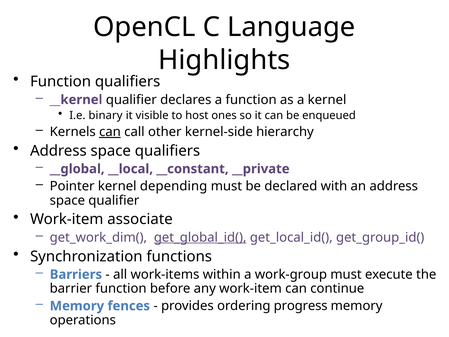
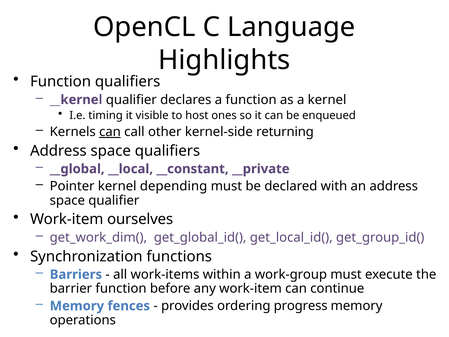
binary: binary -> timing
hierarchy: hierarchy -> returning
associate: associate -> ourselves
get_global_id( underline: present -> none
